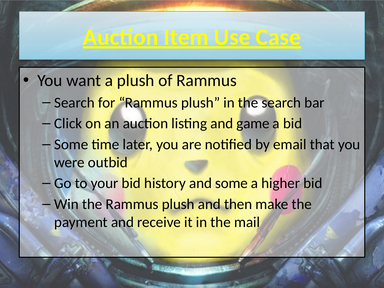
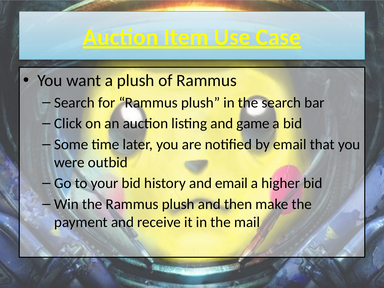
and some: some -> email
